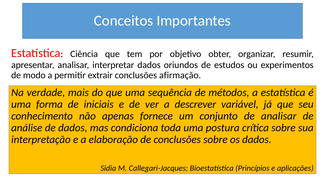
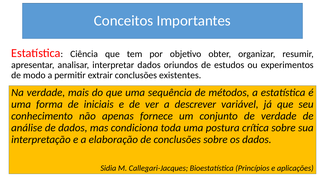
afirmação: afirmação -> existentes
de analisar: analisar -> verdade
